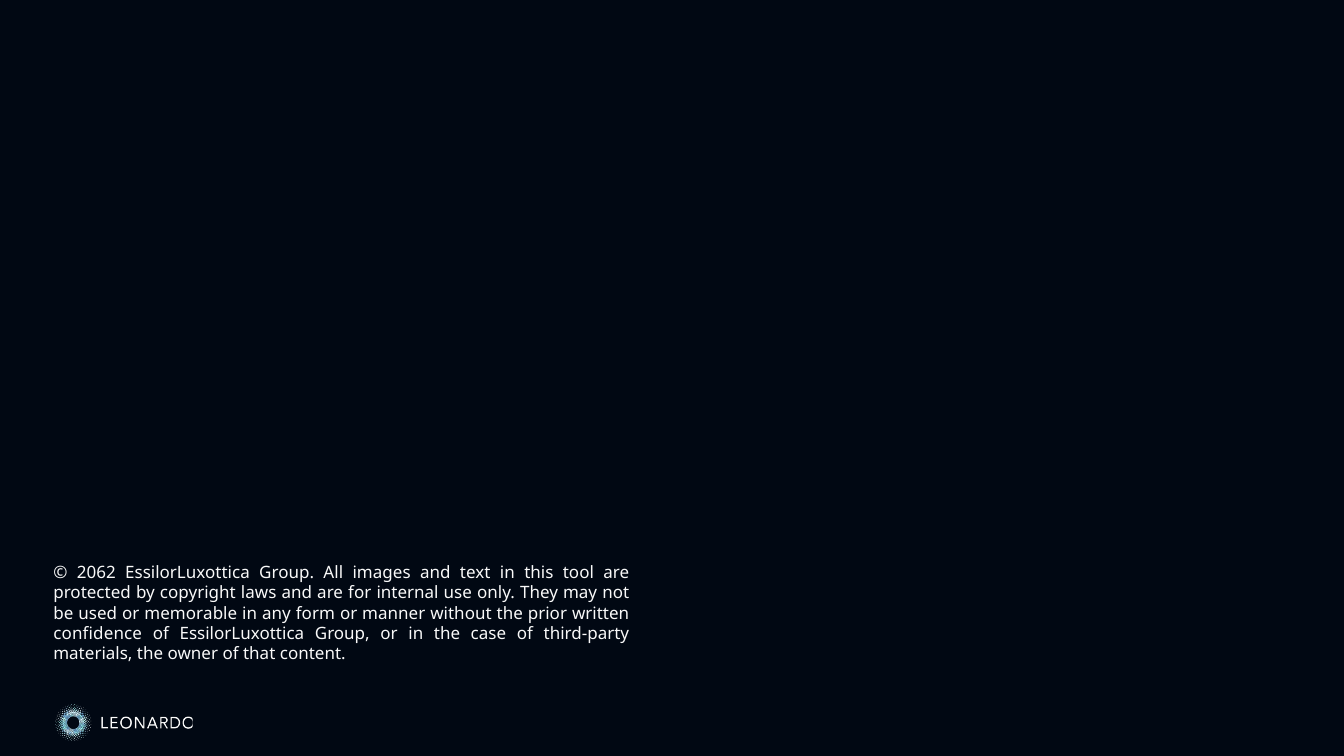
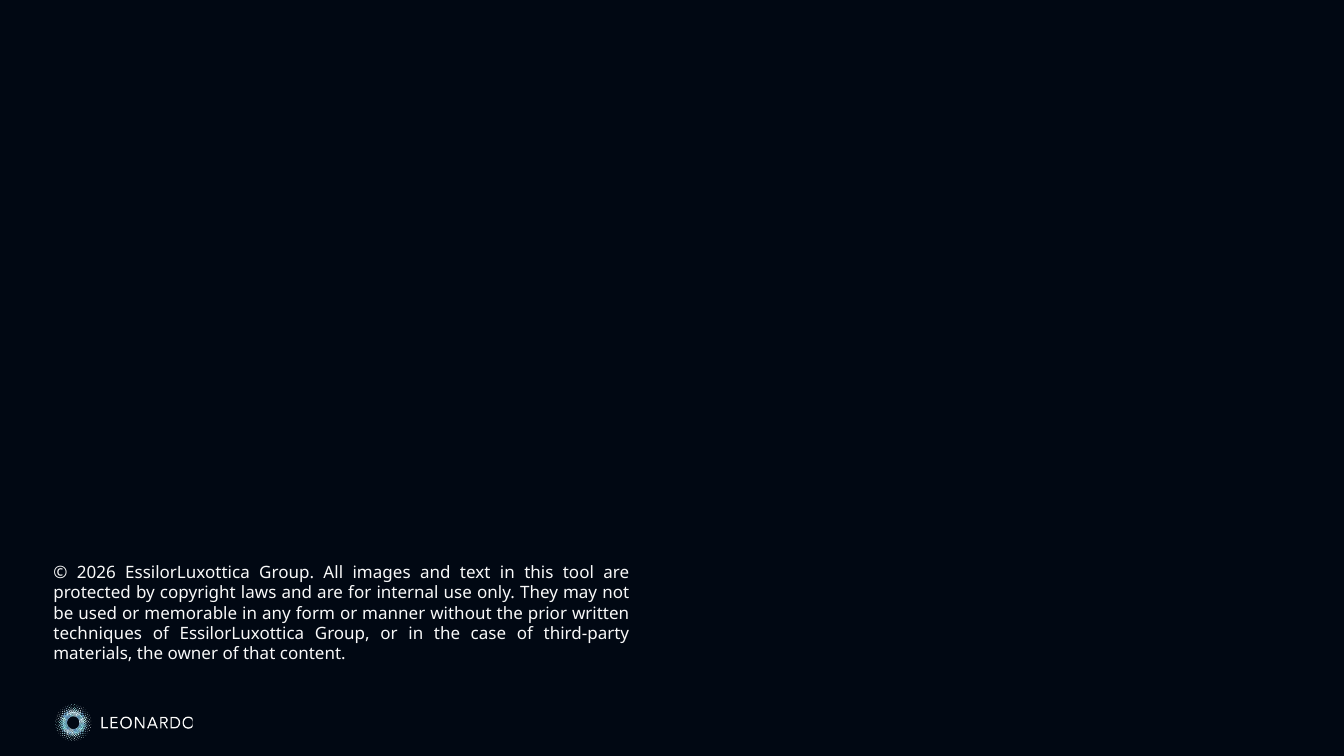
2062: 2062 -> 2026
confidence: confidence -> techniques
